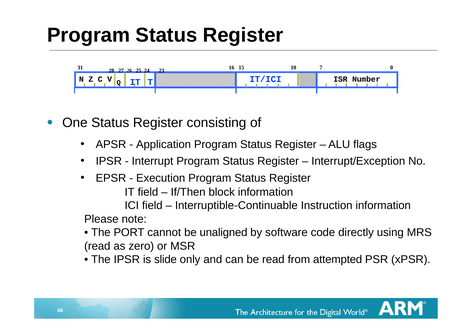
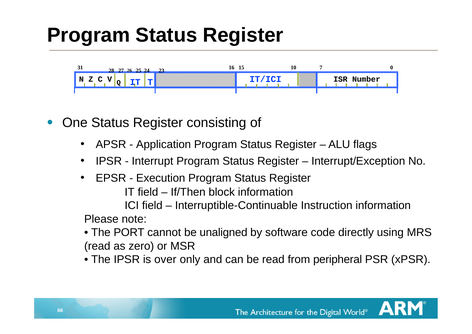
slide: slide -> over
attempted: attempted -> peripheral
